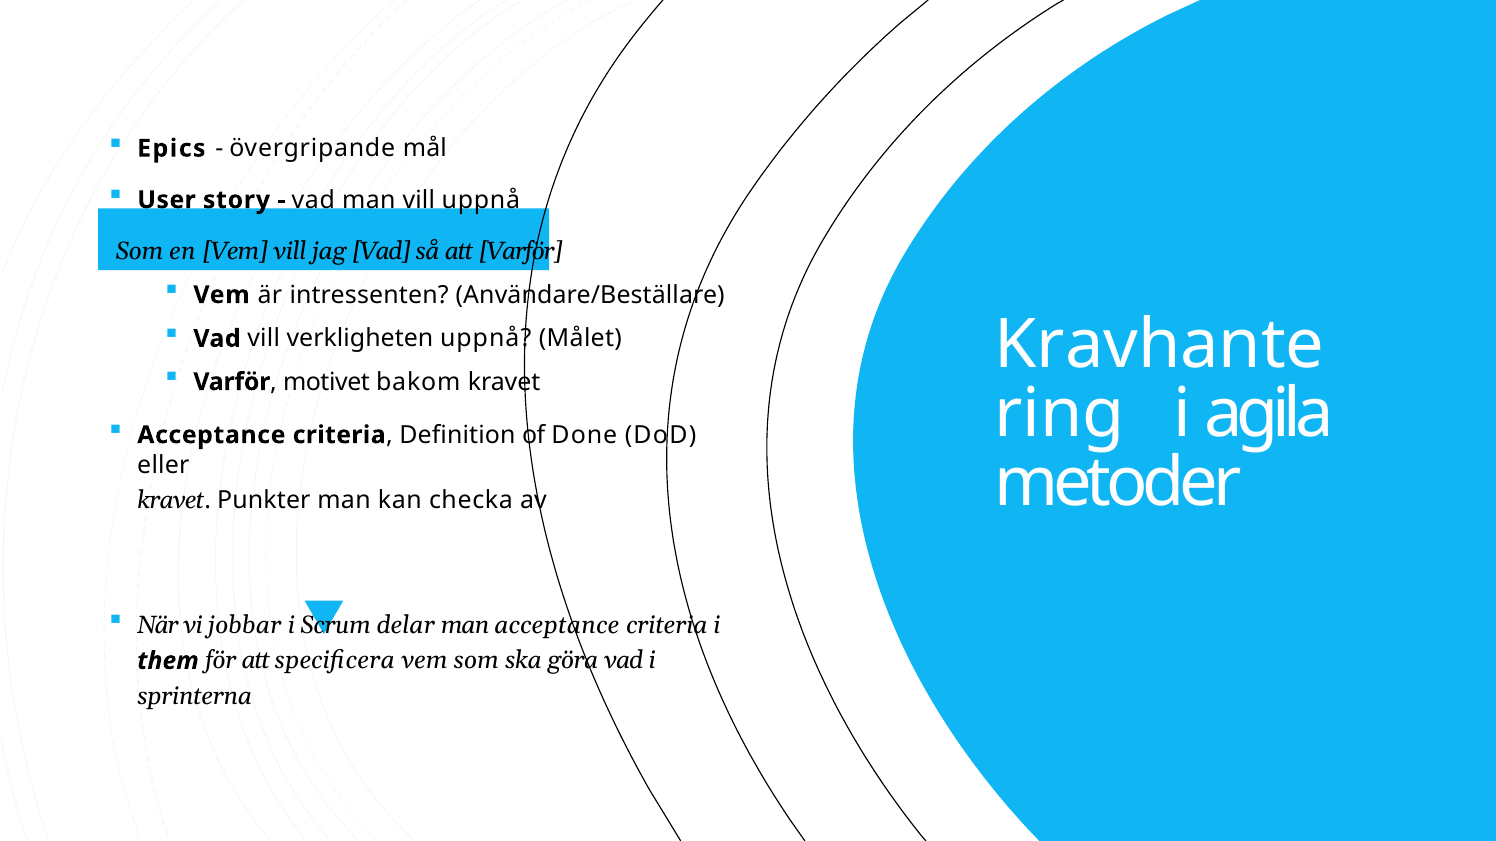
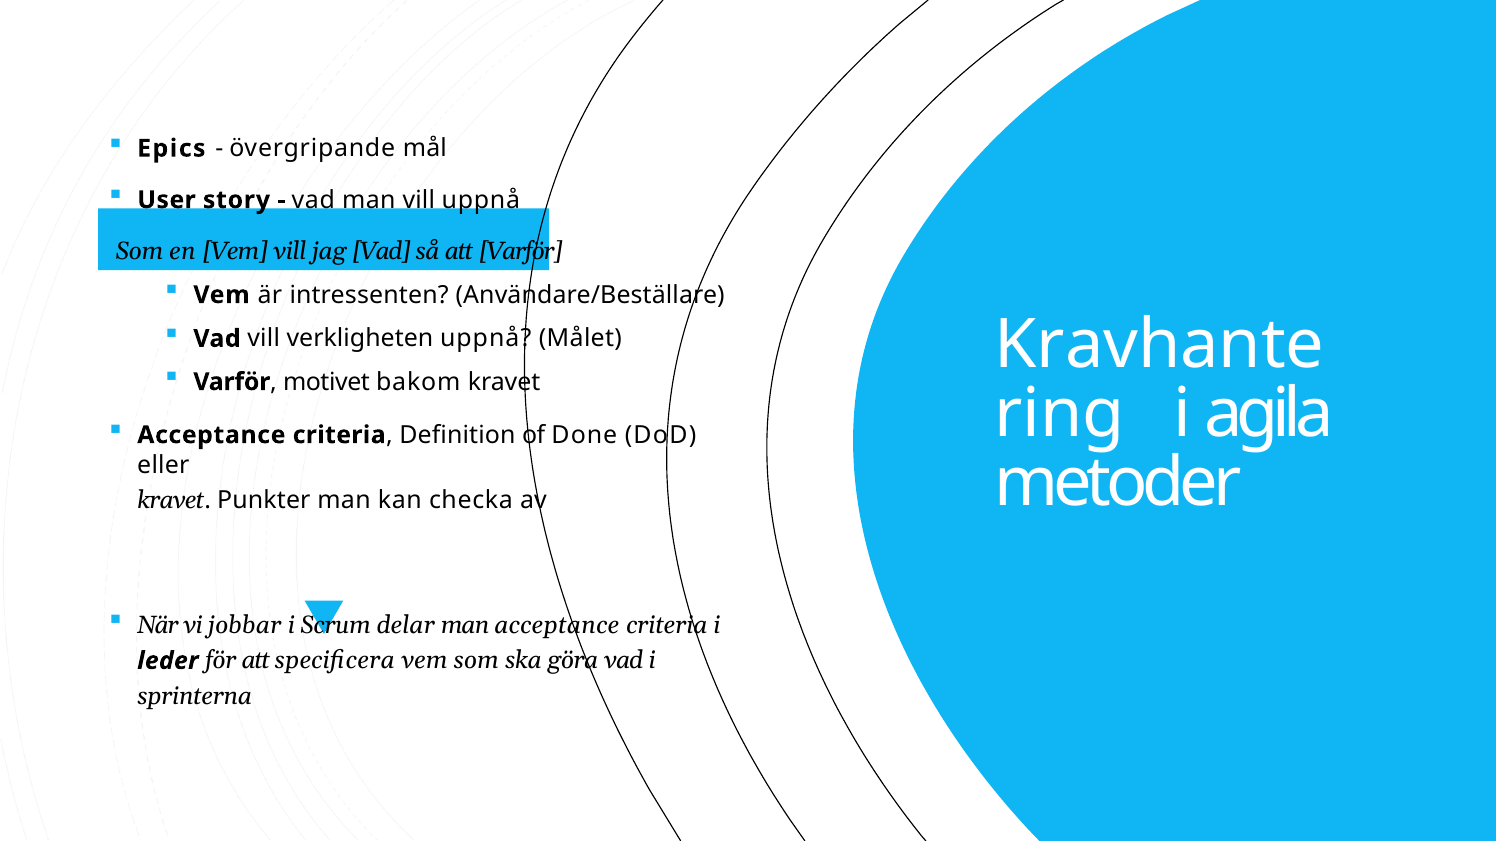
them: them -> leder
